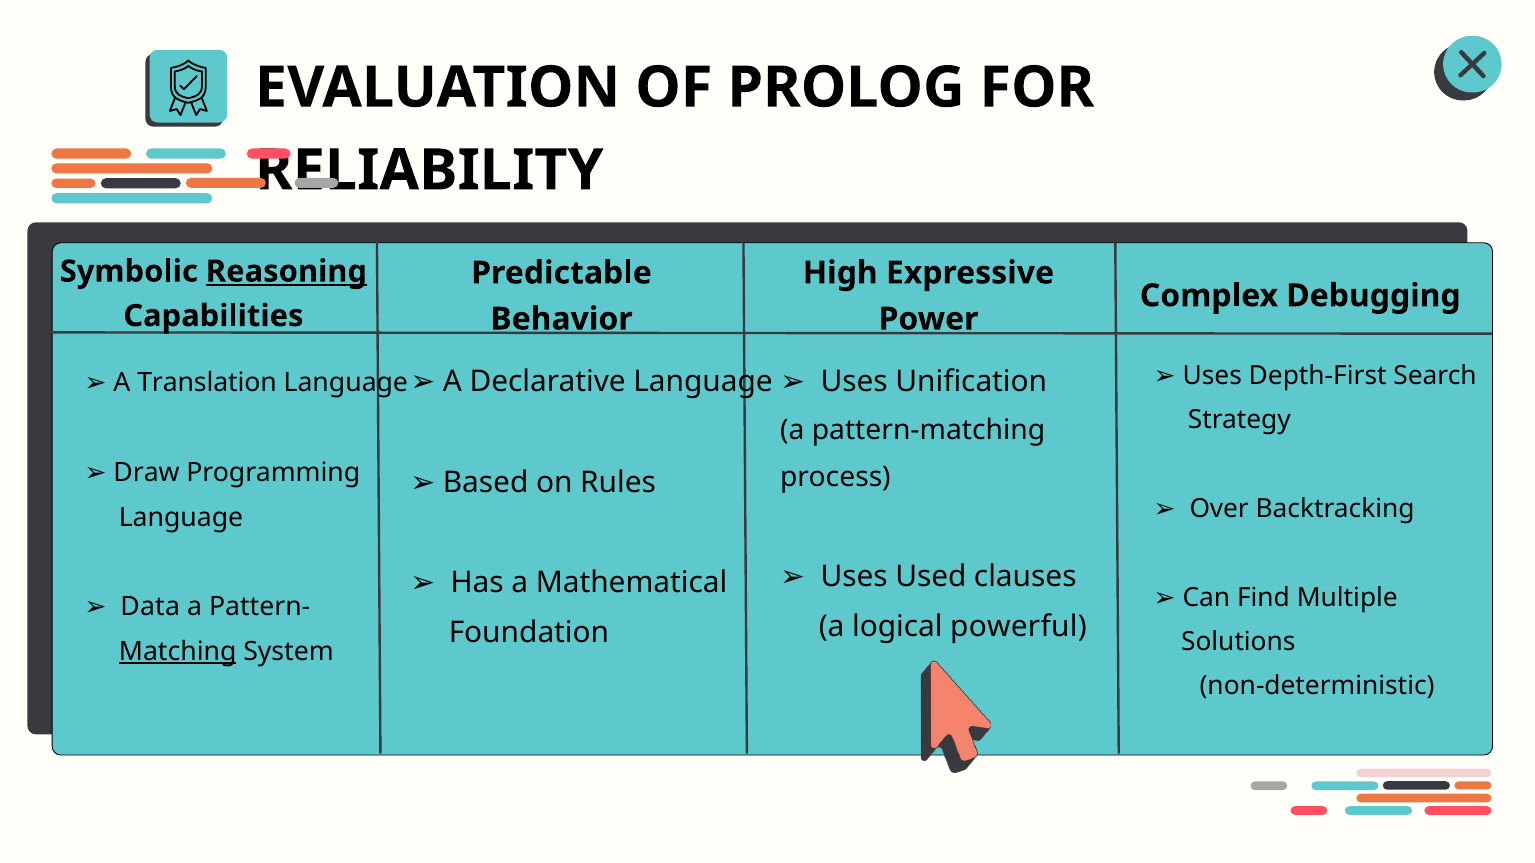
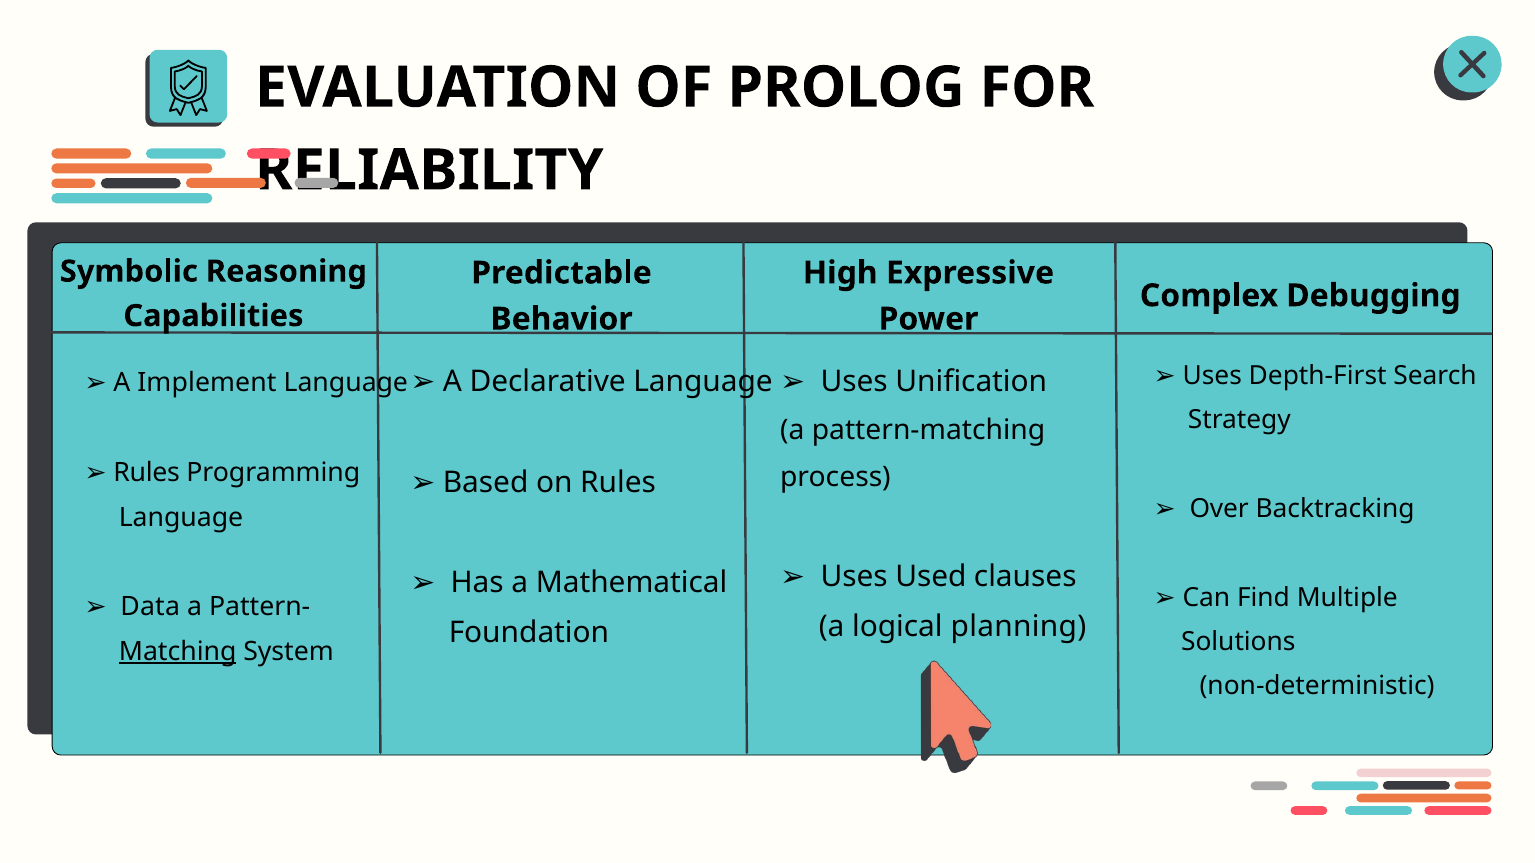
Reasoning underline: present -> none
Translation: Translation -> Implement
Draw at (147, 473): Draw -> Rules
powerful: powerful -> planning
